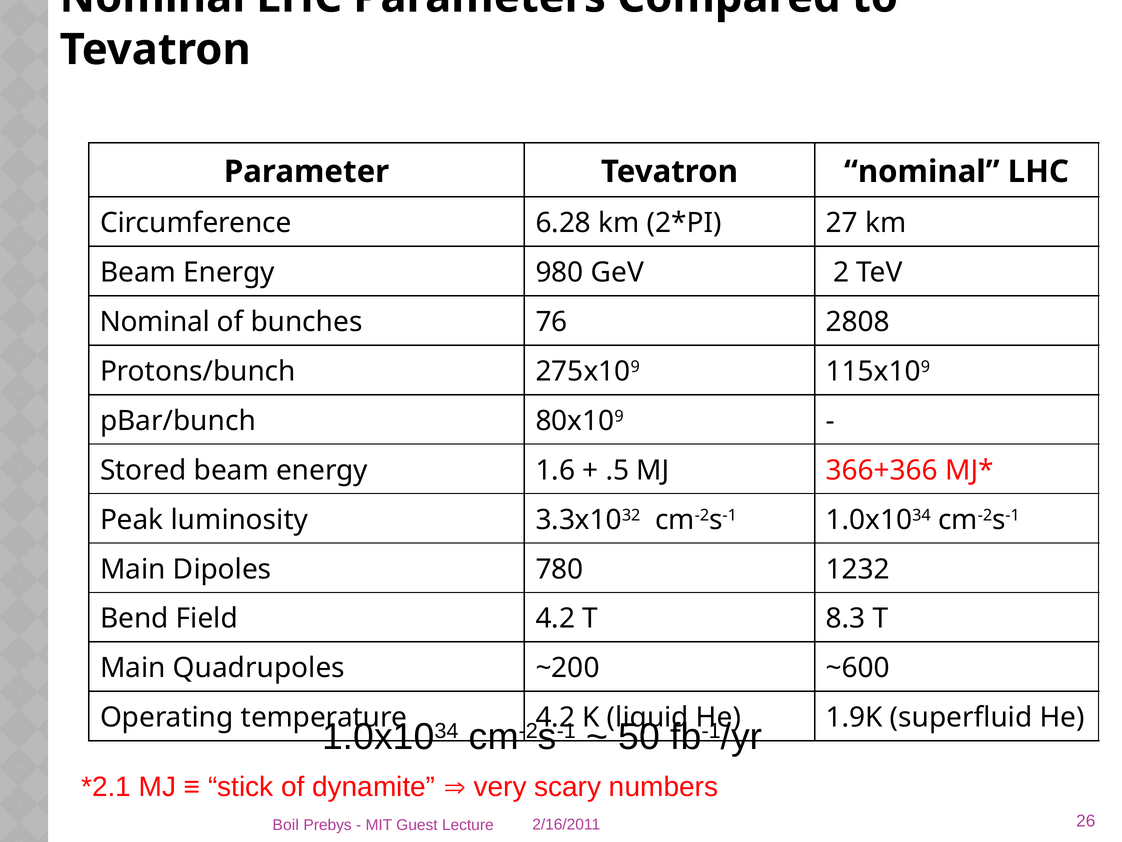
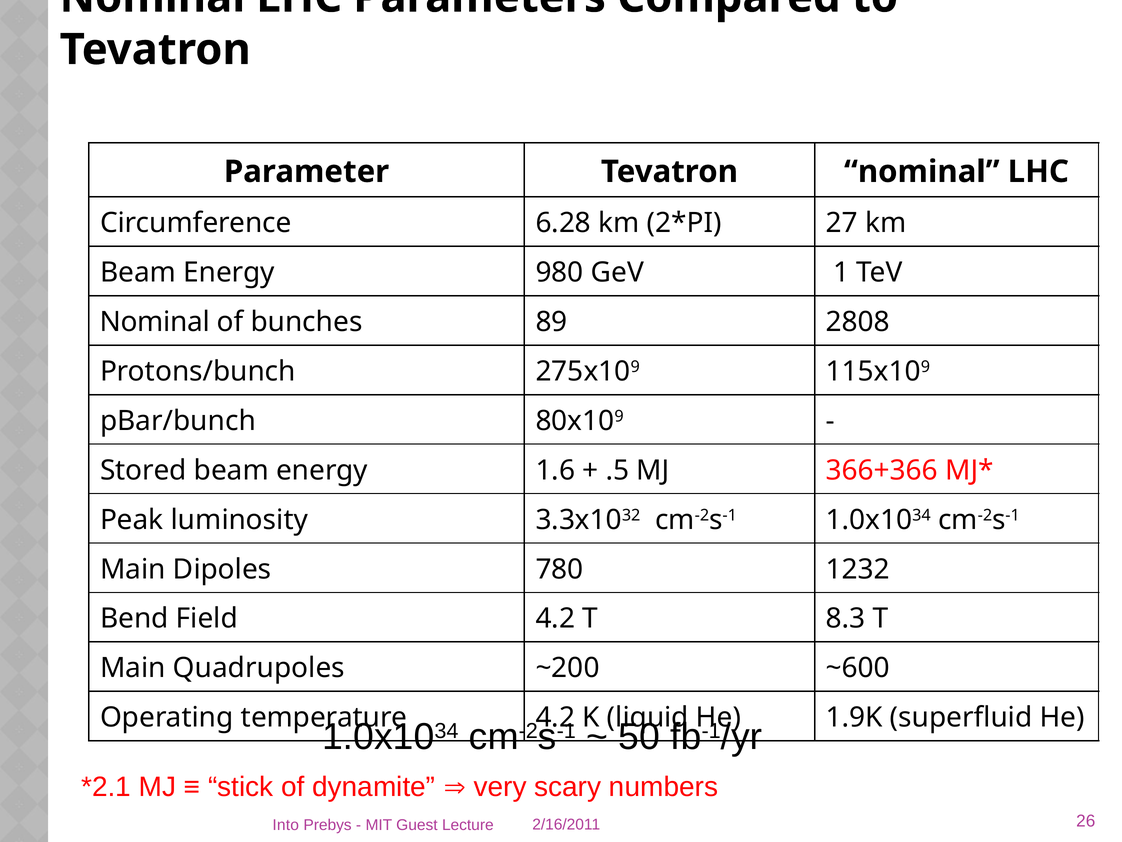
2: 2 -> 1
76: 76 -> 89
Boil: Boil -> Into
